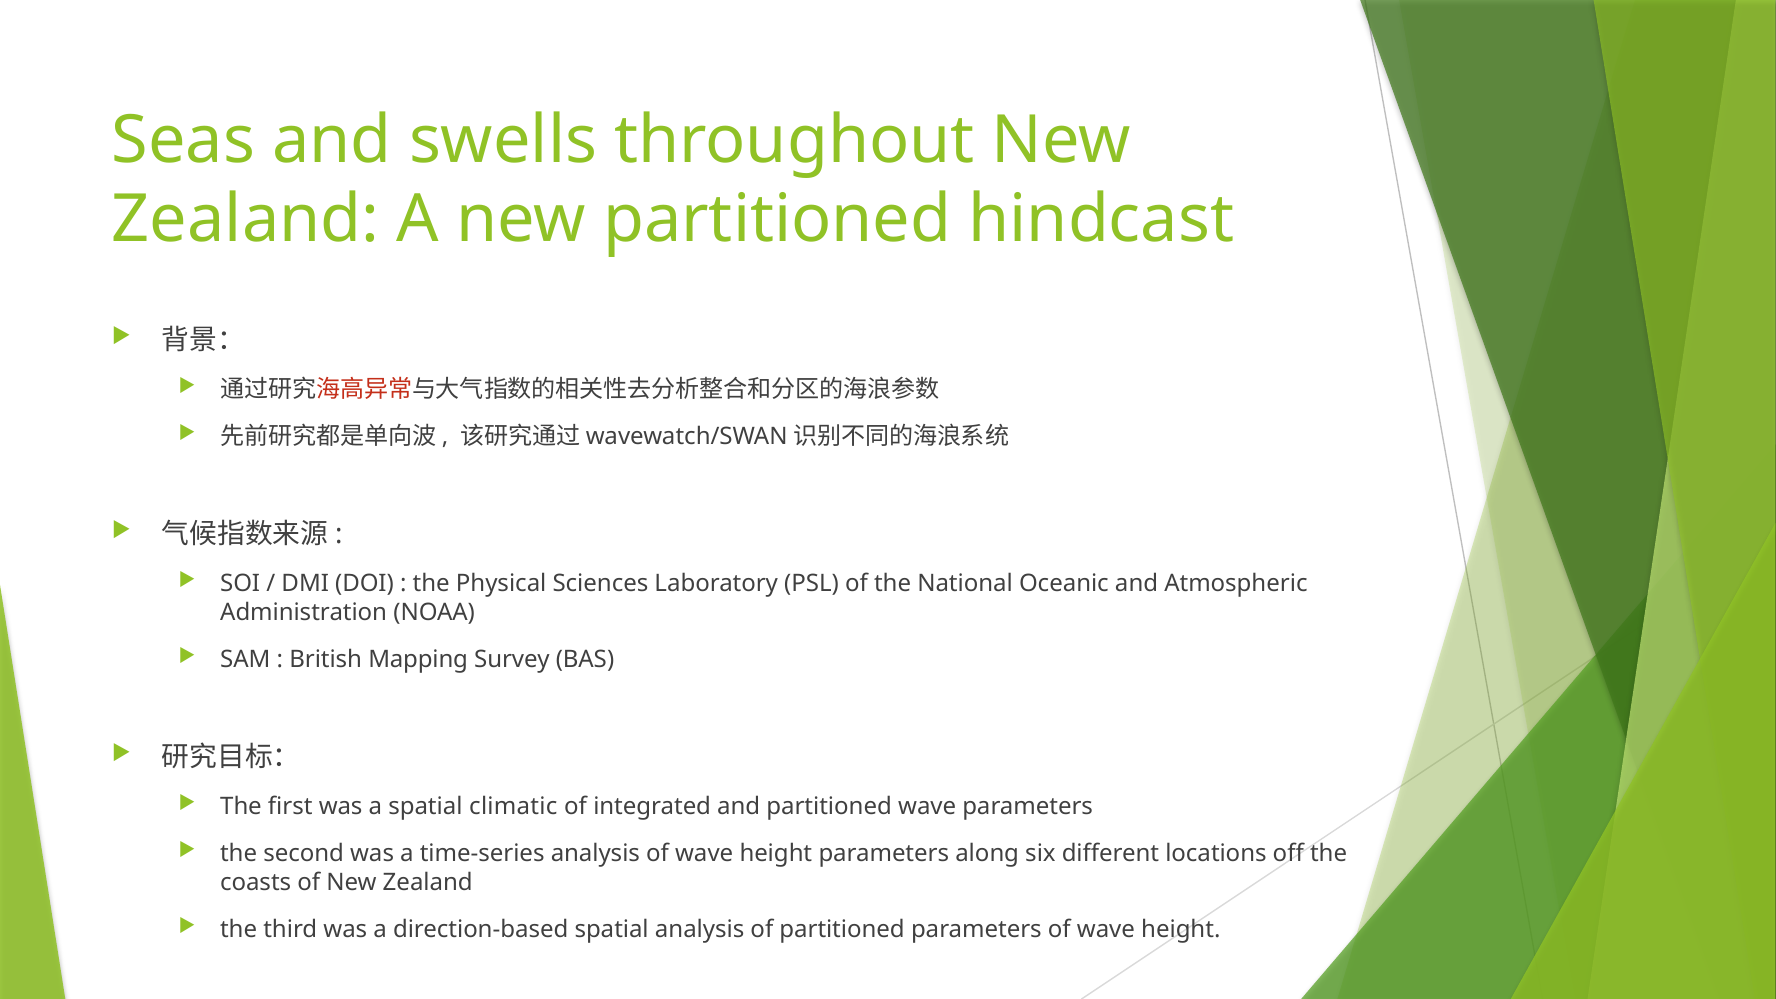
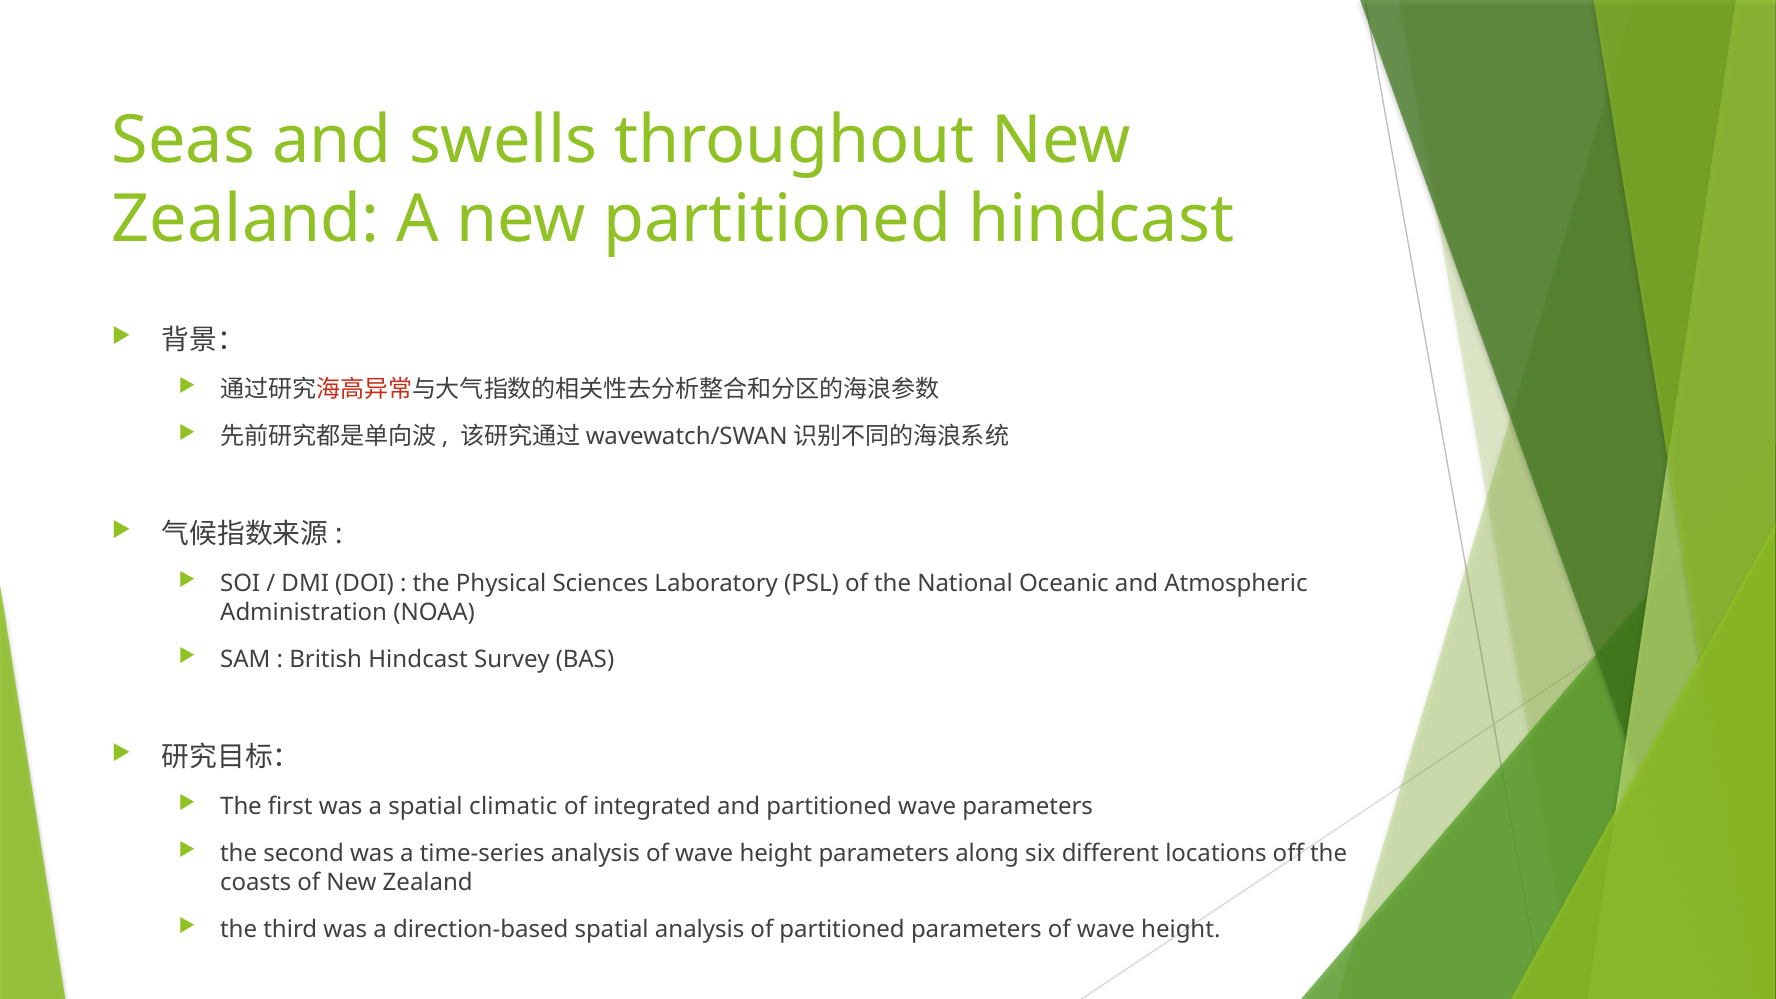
British Mapping: Mapping -> Hindcast
